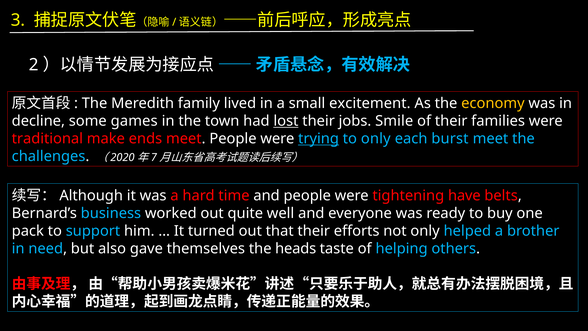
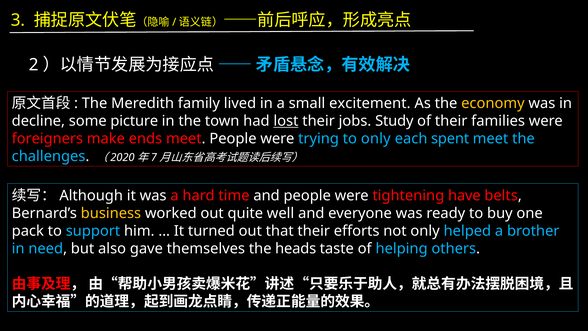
games: games -> picture
Smile: Smile -> Study
traditional: traditional -> foreigners
trying underline: present -> none
burst: burst -> spent
business colour: light blue -> yellow
